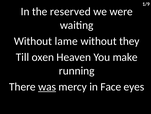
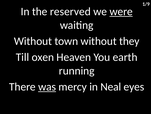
were underline: none -> present
lame: lame -> town
make: make -> earth
Face: Face -> Neal
